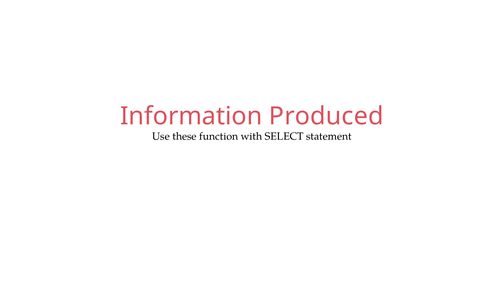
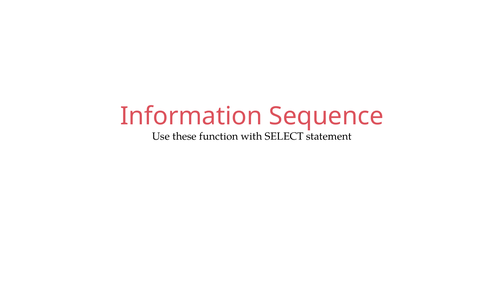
Produced: Produced -> Sequence
